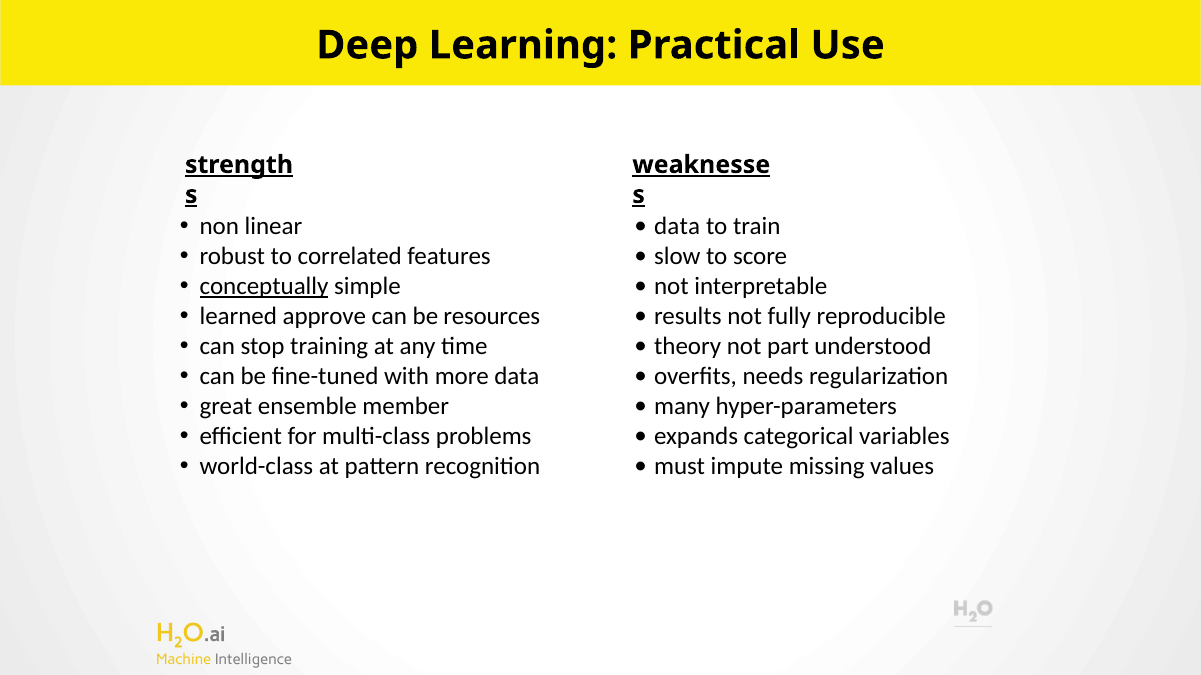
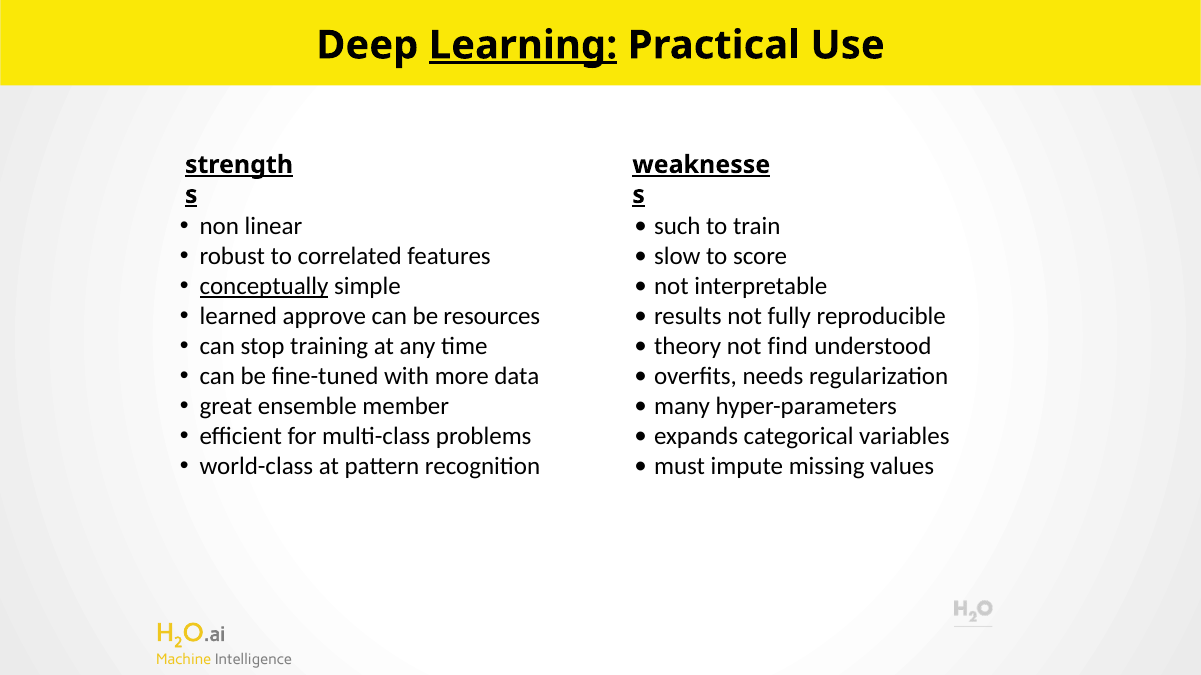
Learning underline: none -> present
data at (677, 227): data -> such
part: part -> find
